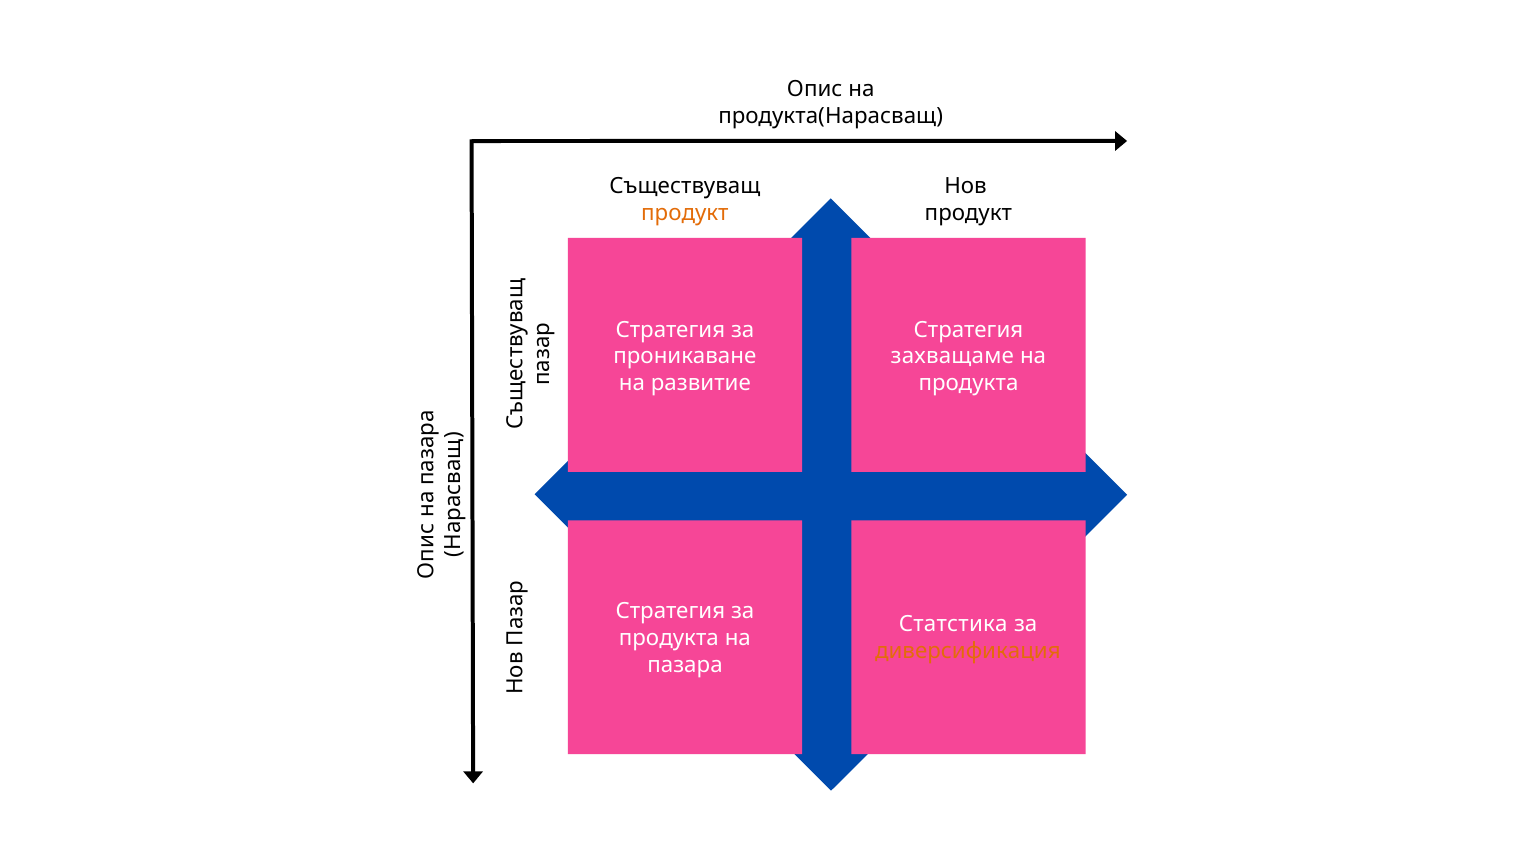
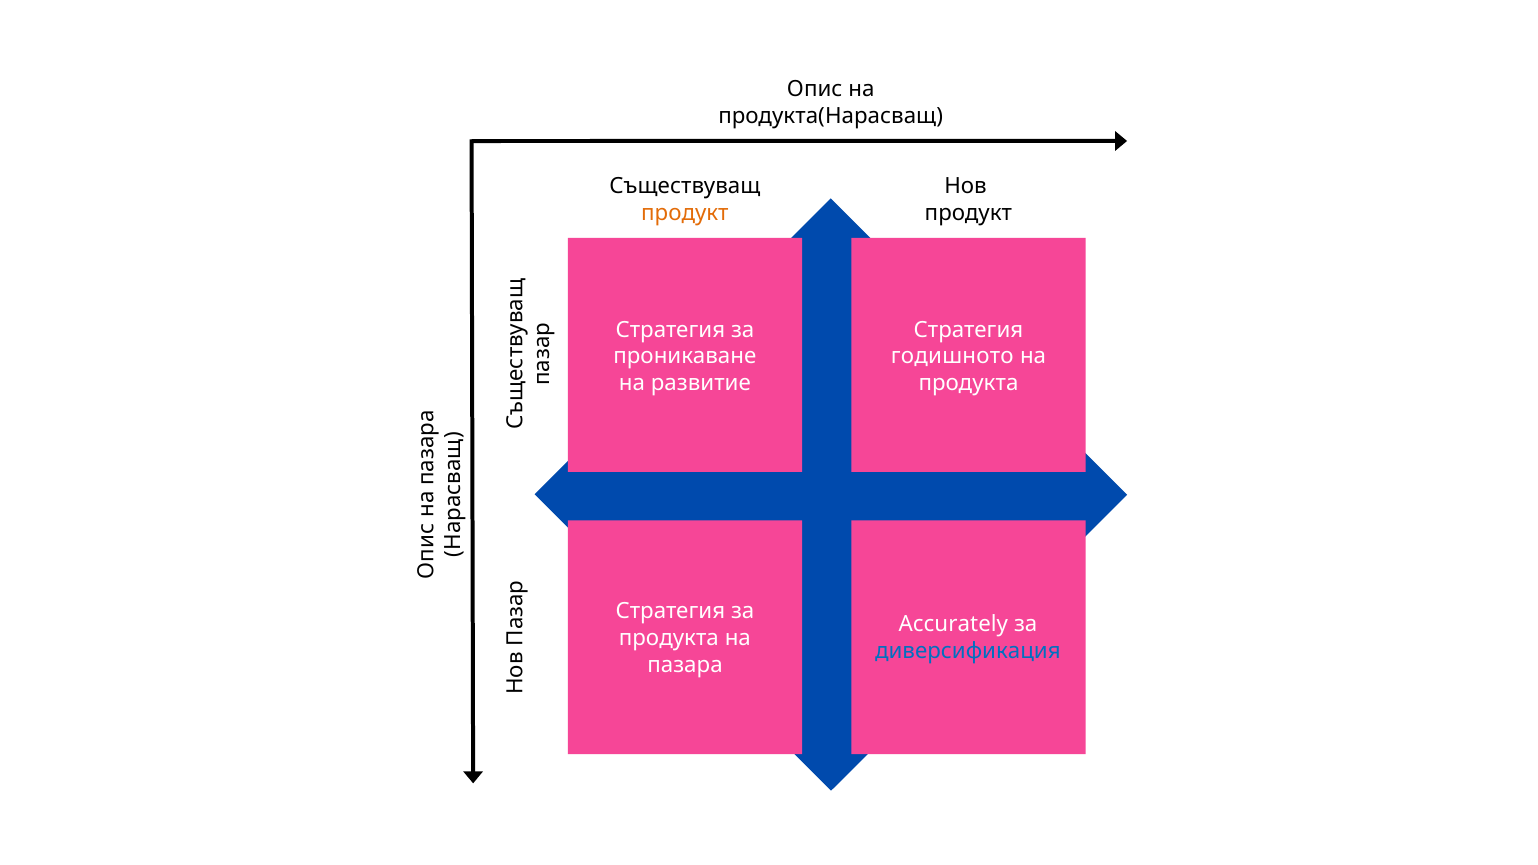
захващаме: захващаме -> годишното
Статстика: Статстика -> Accurately
диверсификация colour: orange -> blue
